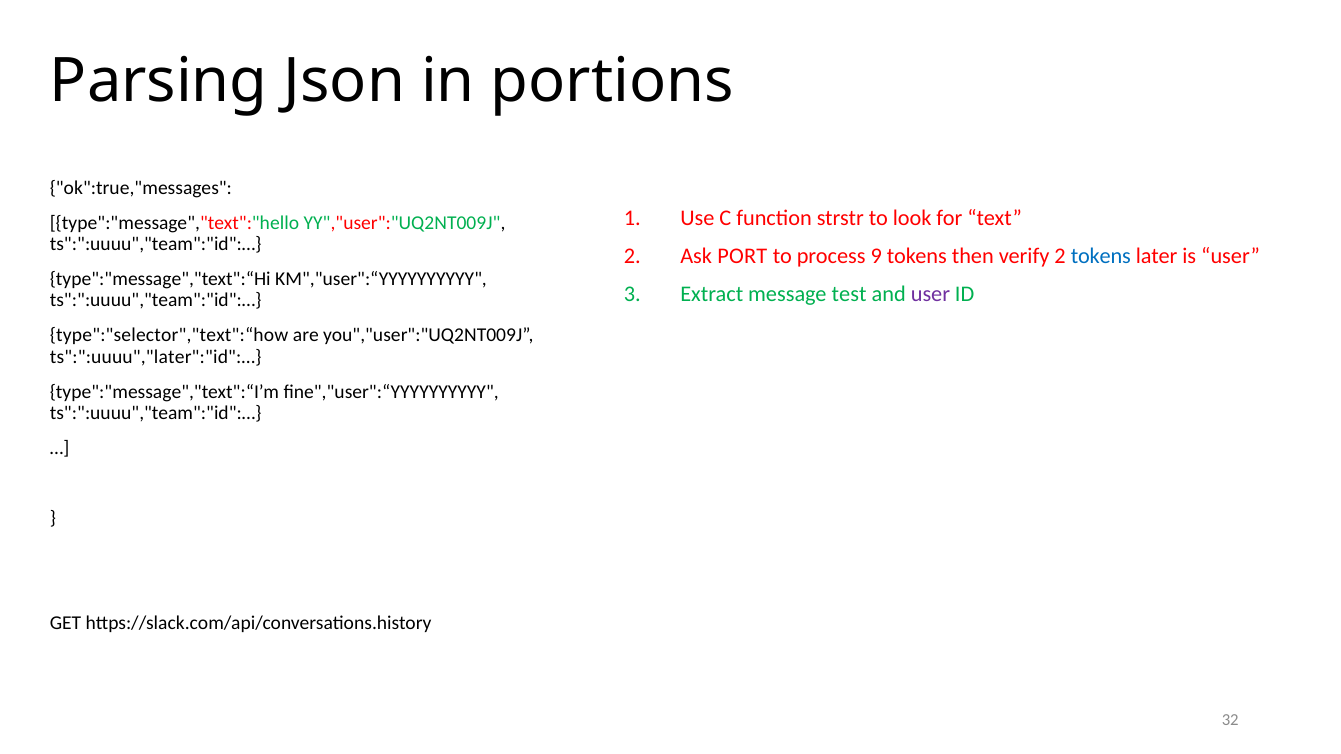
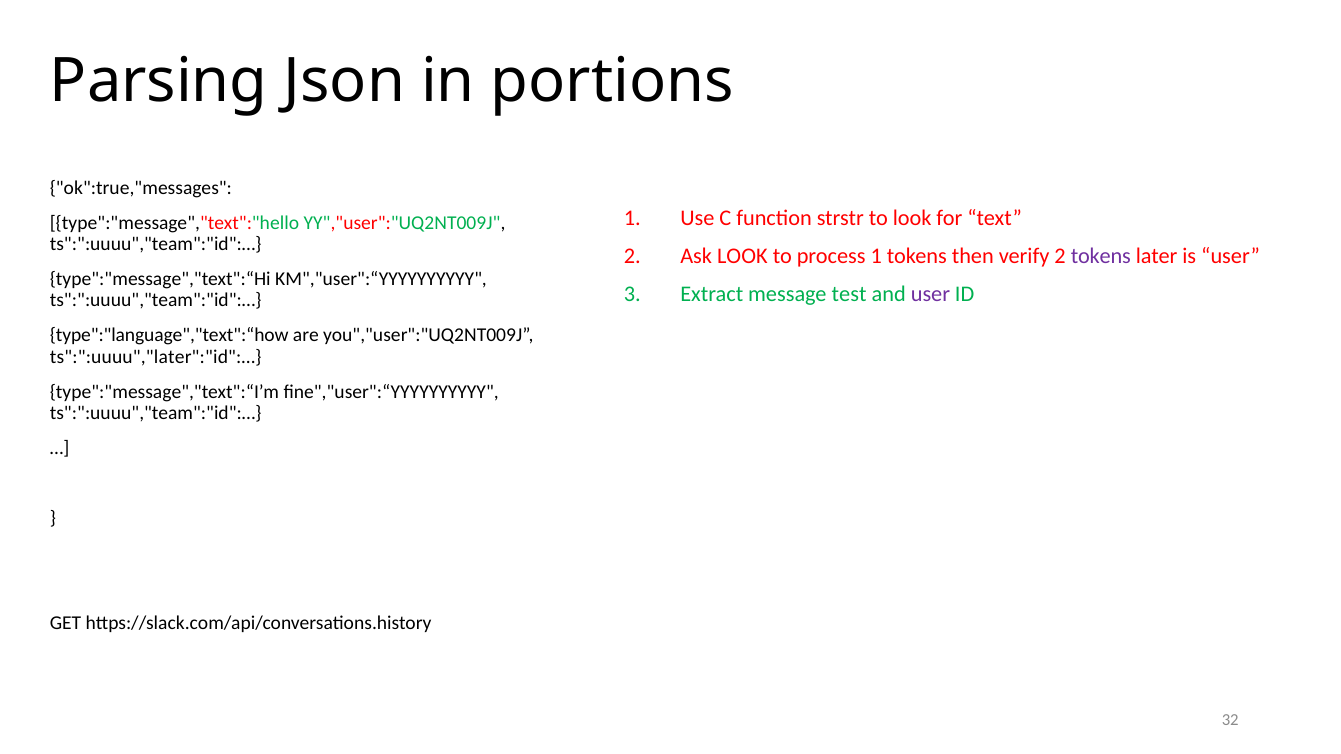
Ask PORT: PORT -> LOOK
process 9: 9 -> 1
tokens at (1101, 256) colour: blue -> purple
type":"selector","text":“how: type":"selector","text":“how -> type":"language","text":“how
